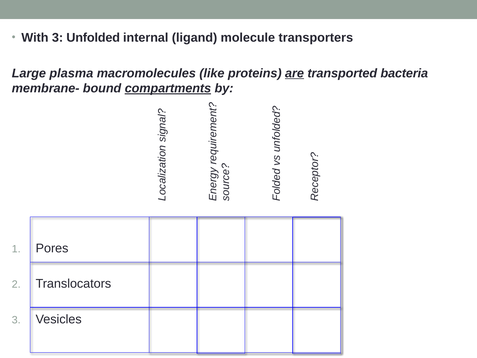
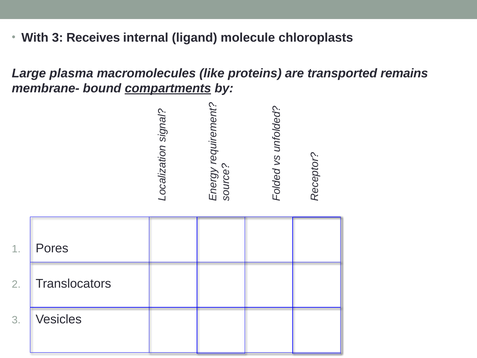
Unfolded: Unfolded -> Receives
transporters: transporters -> chloroplasts
are underline: present -> none
bacteria: bacteria -> remains
